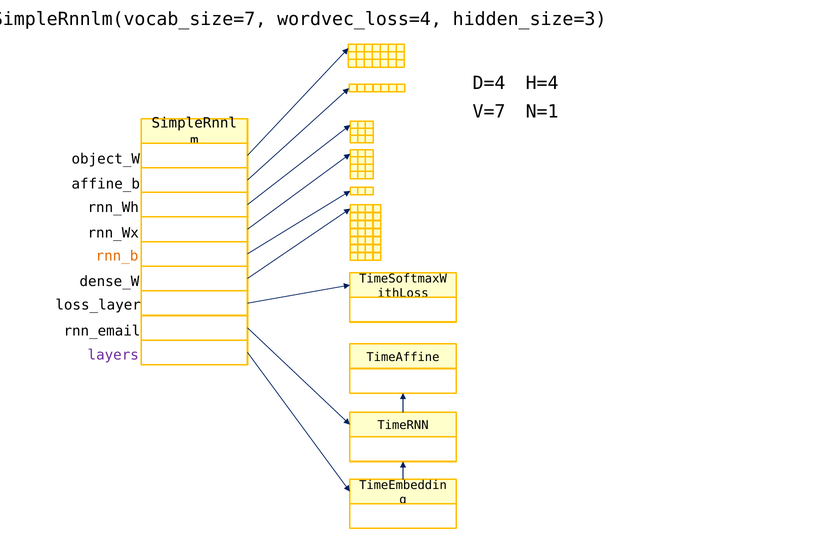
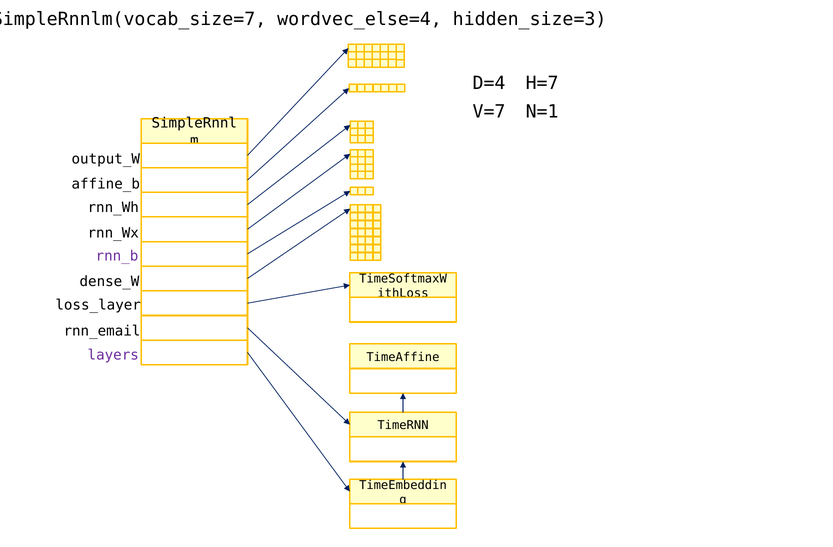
wordvec_loss=4: wordvec_loss=4 -> wordvec_else=4
H=4: H=4 -> H=7
object_W: object_W -> output_W
rnn_b colour: orange -> purple
